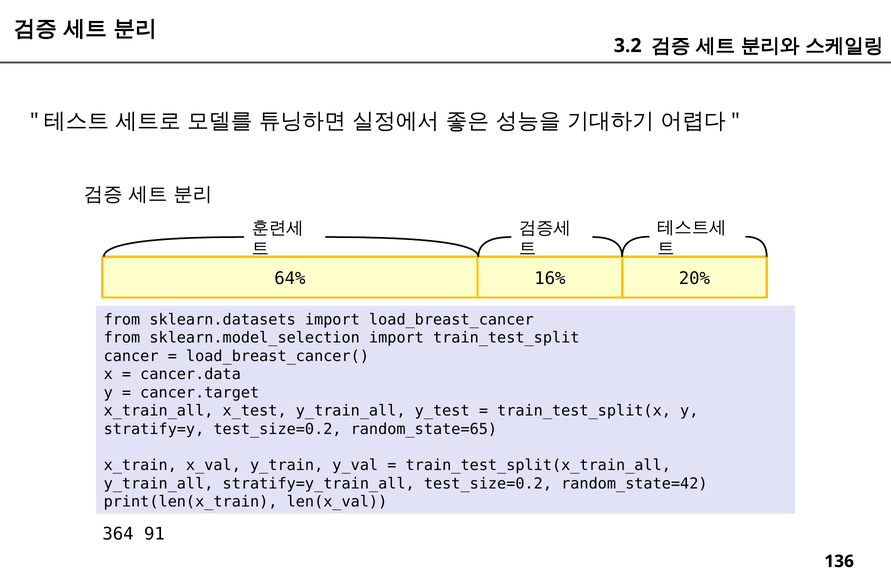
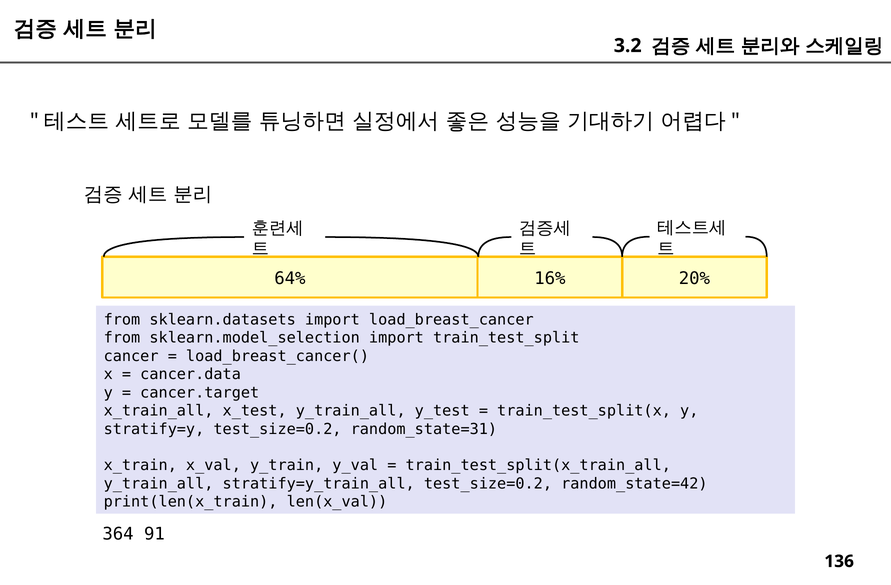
random_state=65: random_state=65 -> random_state=31
